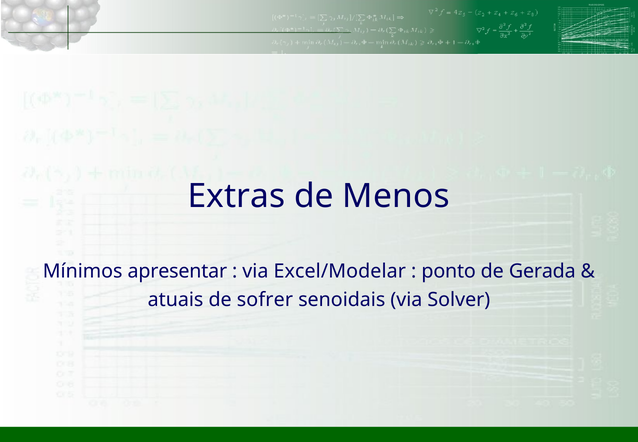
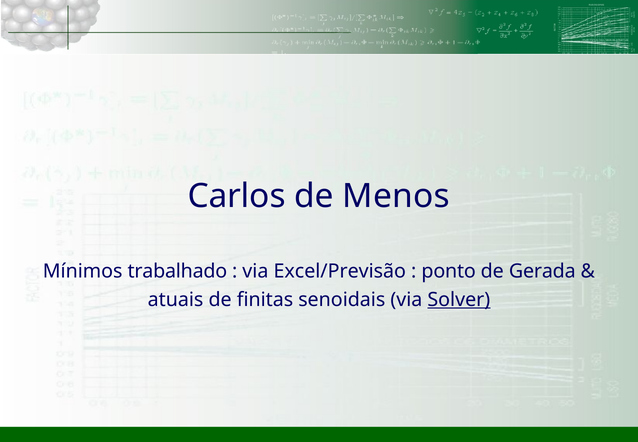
Extras: Extras -> Carlos
apresentar: apresentar -> trabalhado
Excel/Modelar: Excel/Modelar -> Excel/Previsão
sofrer: sofrer -> finitas
Solver underline: none -> present
